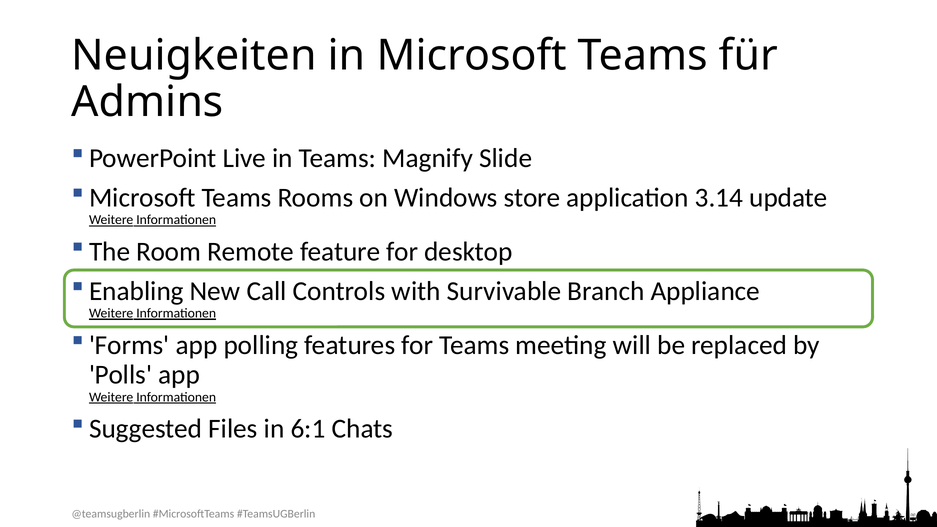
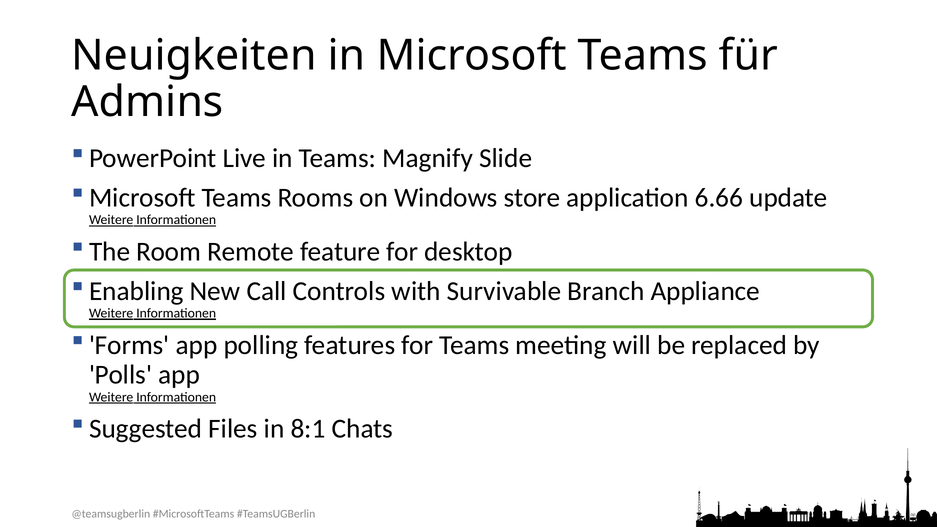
3.14: 3.14 -> 6.66
6:1: 6:1 -> 8:1
